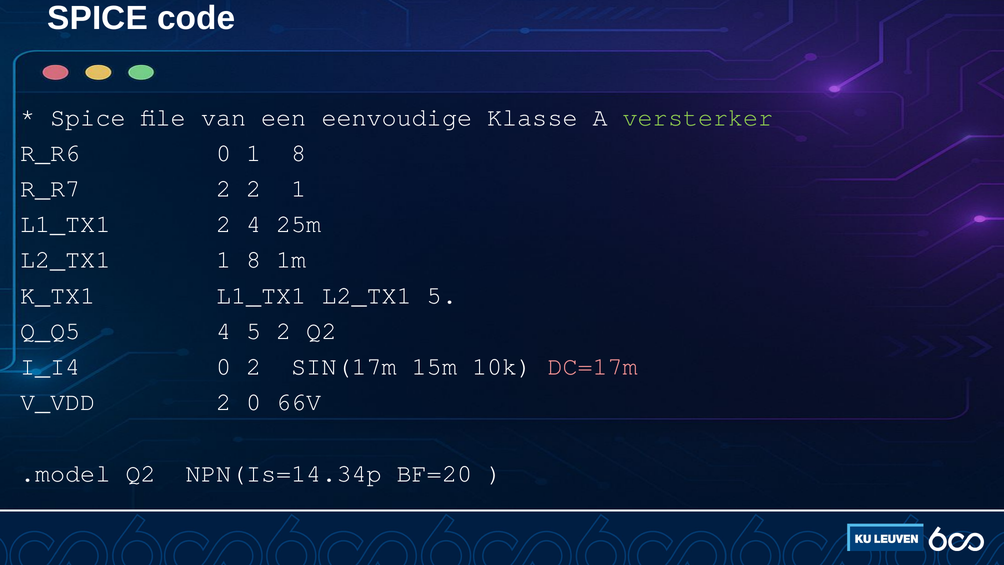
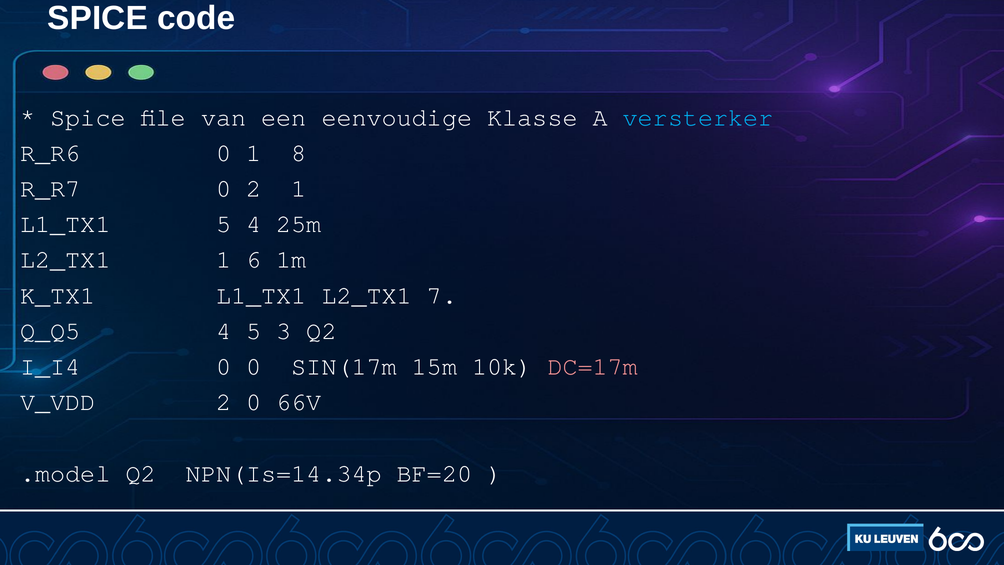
versterker colour: light green -> light blue
R_R7 2: 2 -> 0
L1_TX1 2: 2 -> 5
L2_TX1 1 8: 8 -> 6
L2_TX1 5: 5 -> 7
5 2: 2 -> 3
0 2: 2 -> 0
